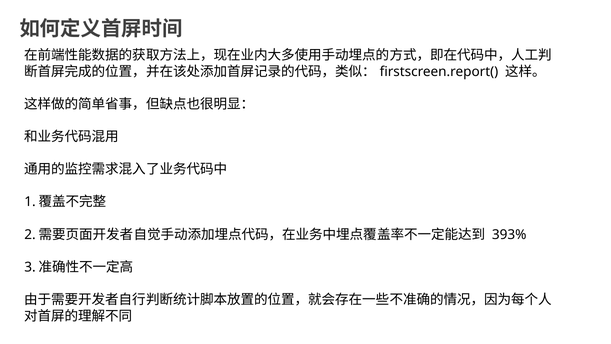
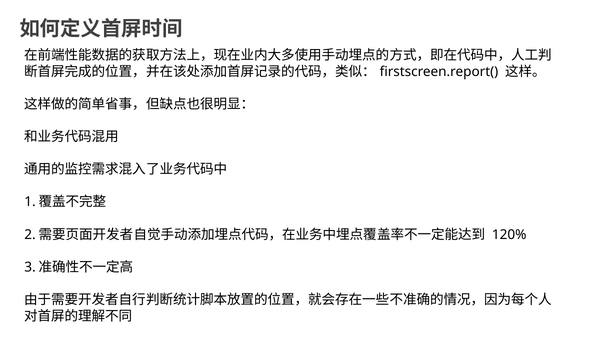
393%: 393% -> 120%
